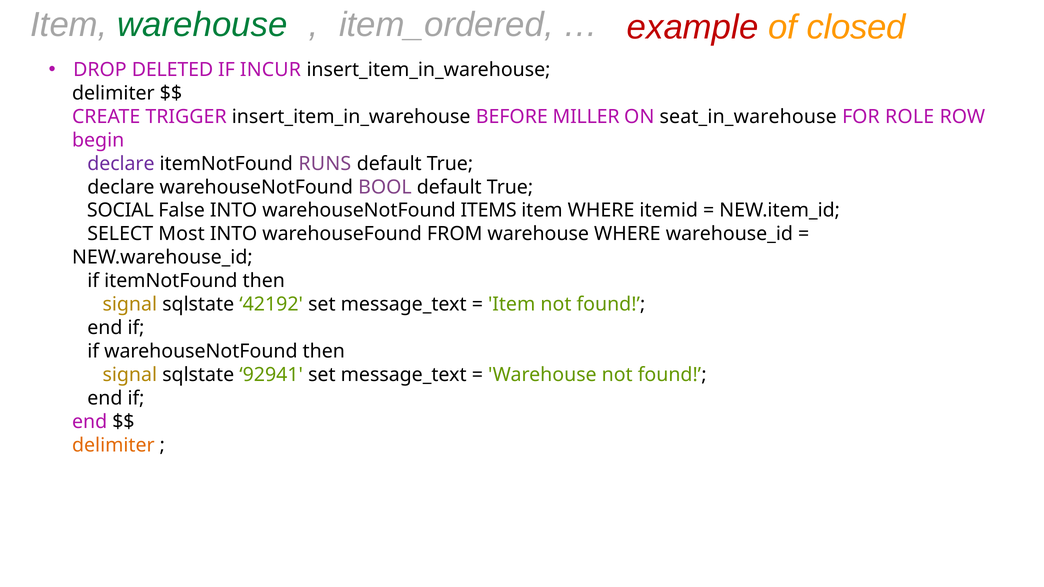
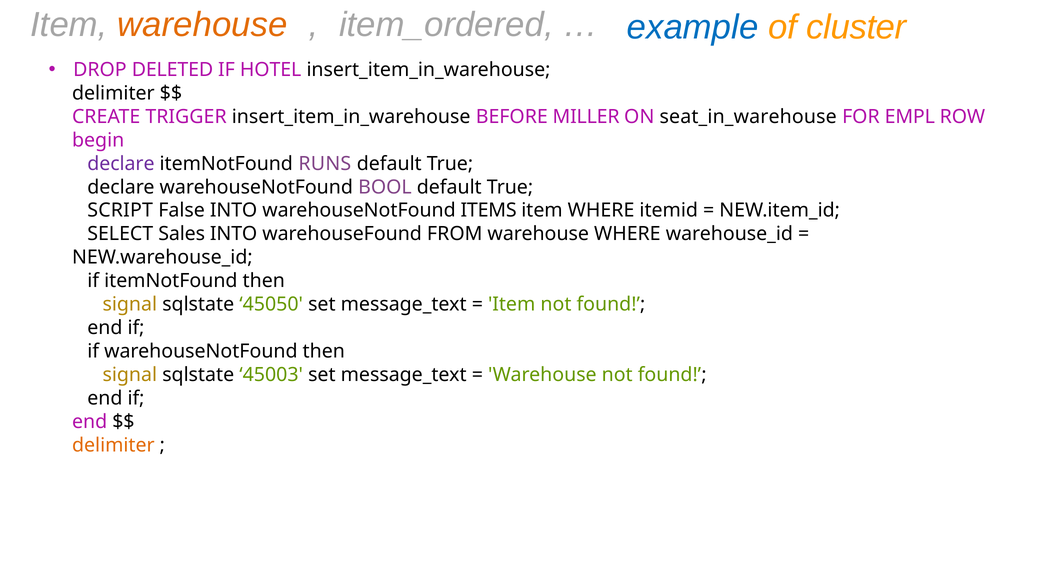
warehouse at (202, 25) colour: green -> orange
example colour: red -> blue
closed: closed -> cluster
INCUR: INCUR -> HOTEL
ROLE: ROLE -> EMPL
SOCIAL: SOCIAL -> SCRIPT
Most: Most -> Sales
42192: 42192 -> 45050
92941: 92941 -> 45003
